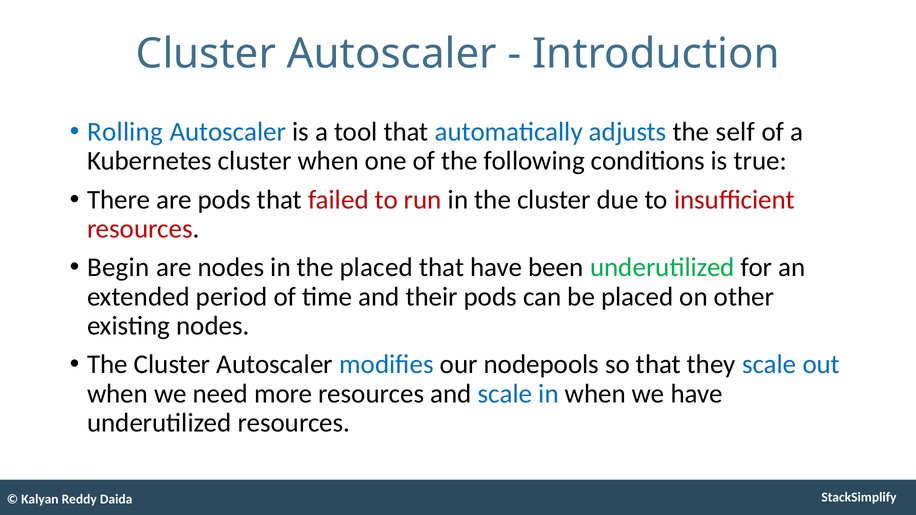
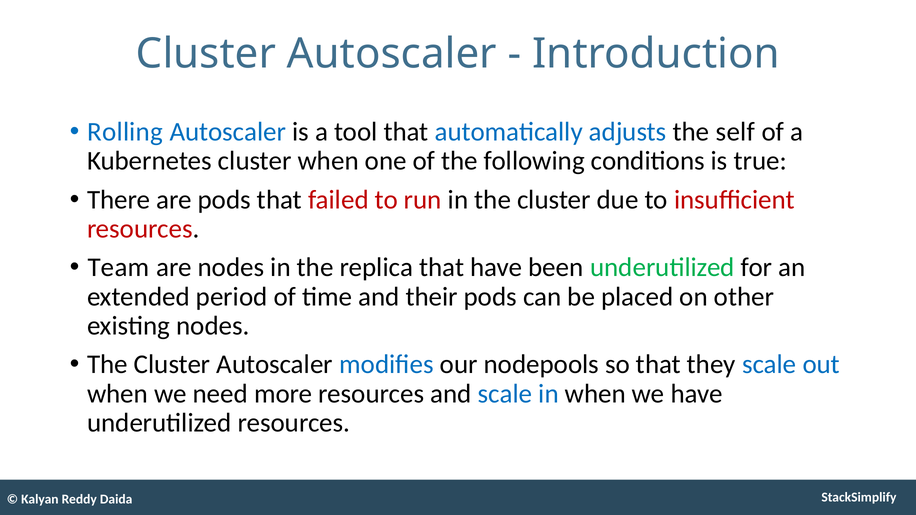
Begin: Begin -> Team
the placed: placed -> replica
